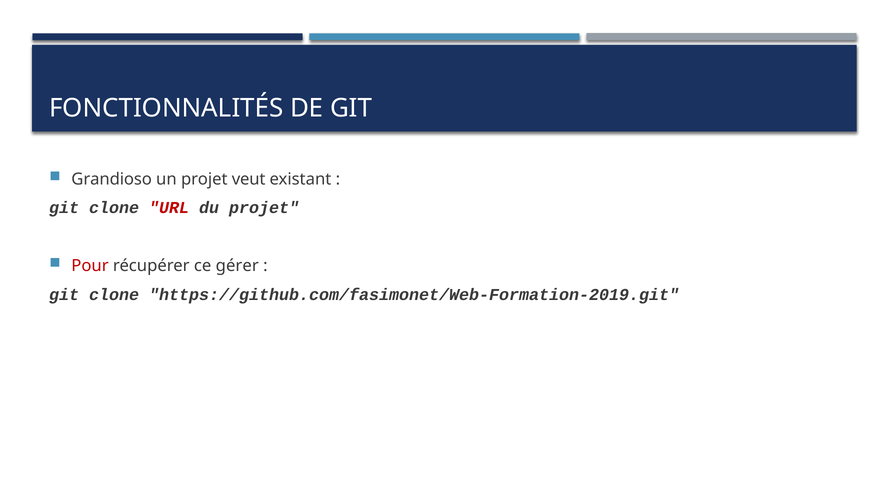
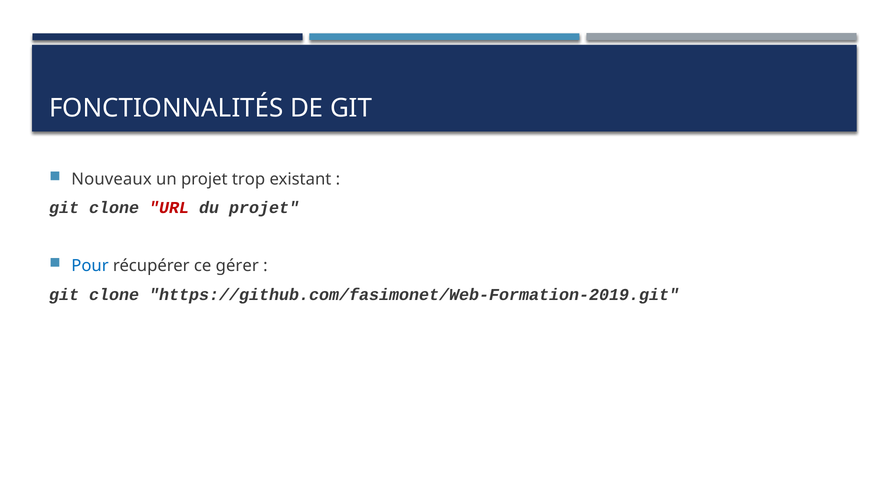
Grandioso: Grandioso -> Nouveaux
veut: veut -> trop
Pour colour: red -> blue
